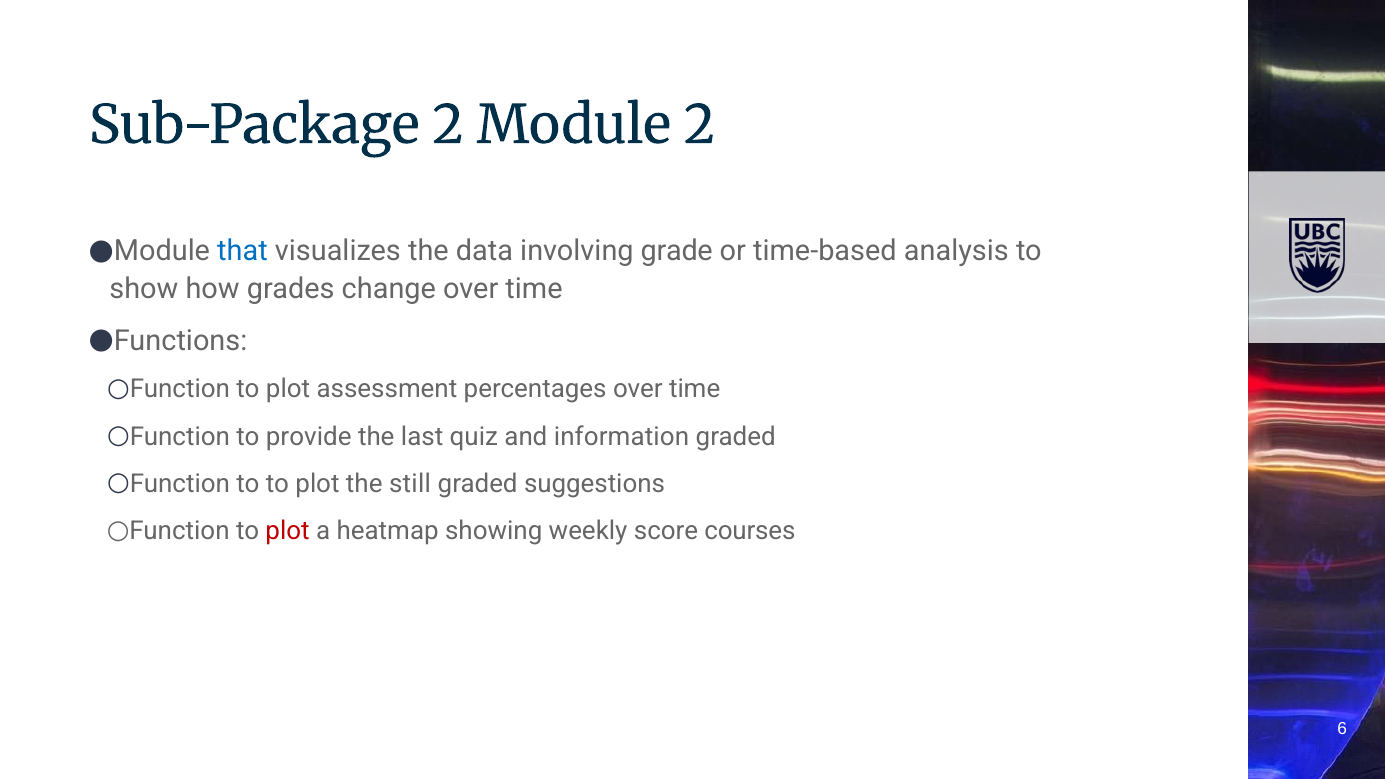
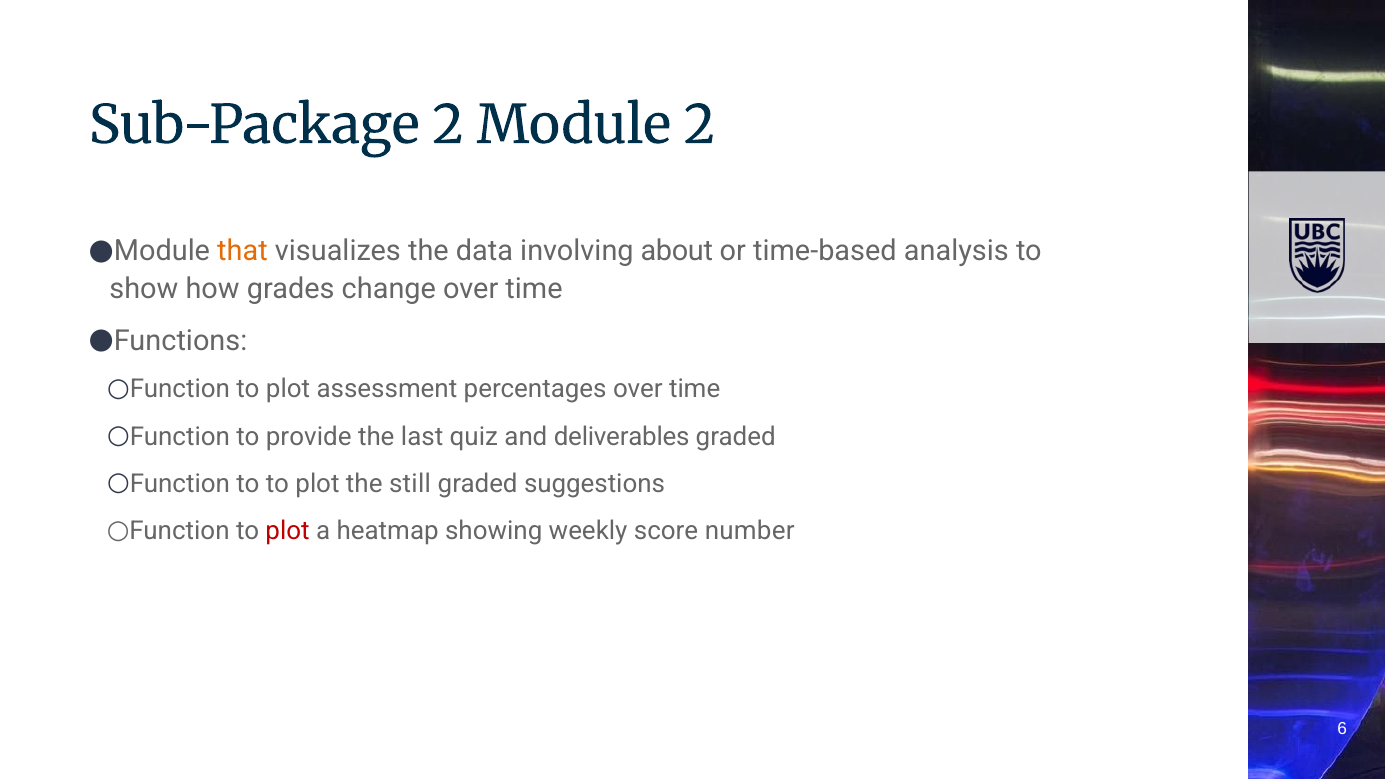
that colour: blue -> orange
grade: grade -> about
information: information -> deliverables
courses: courses -> number
